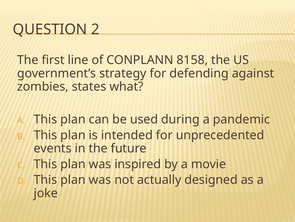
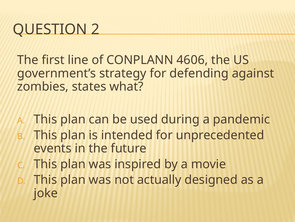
8158: 8158 -> 4606
